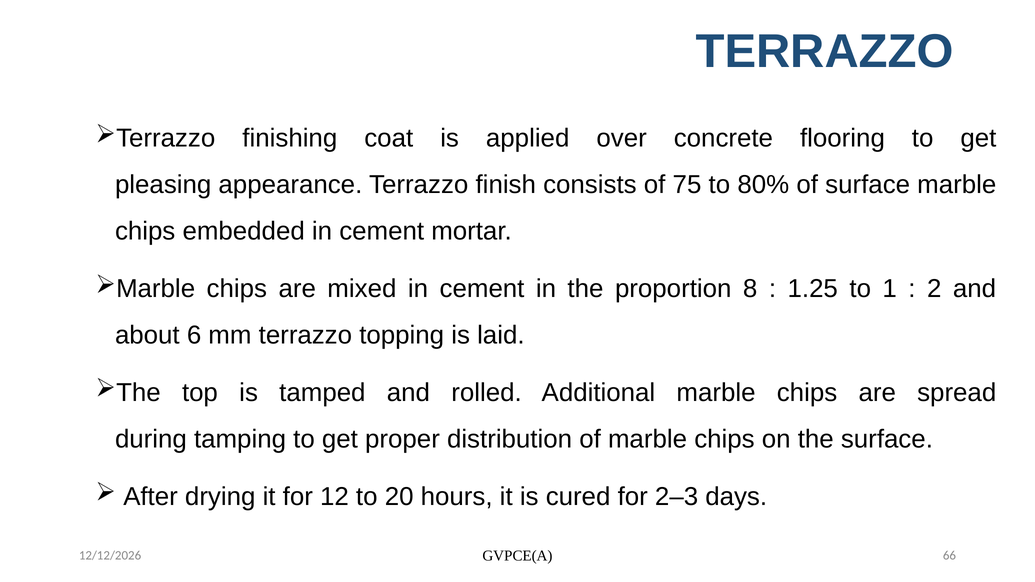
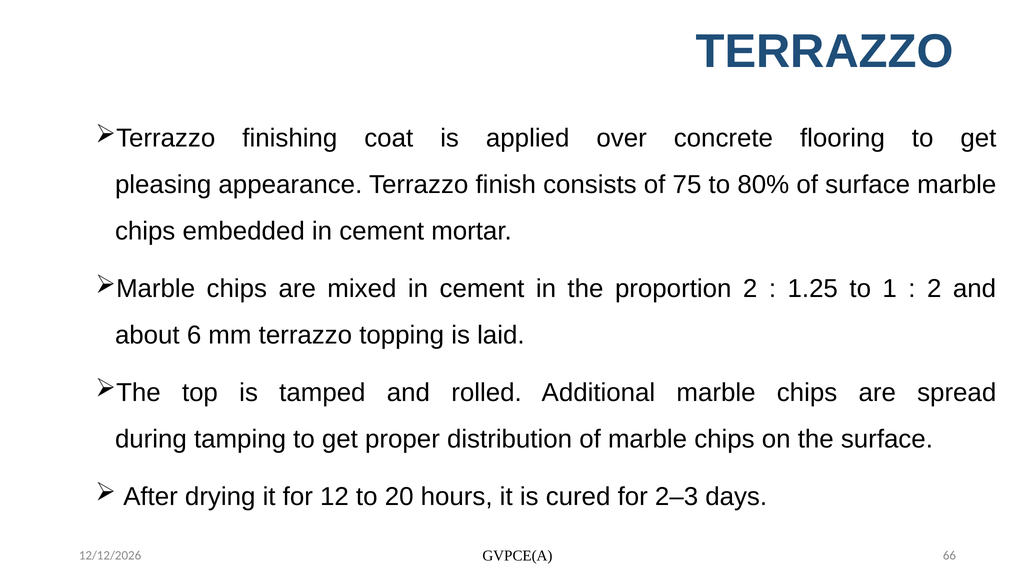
proportion 8: 8 -> 2
